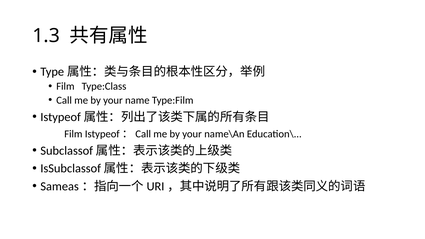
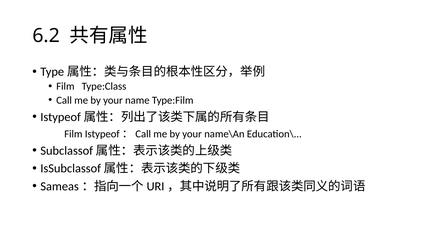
1.3: 1.3 -> 6.2
